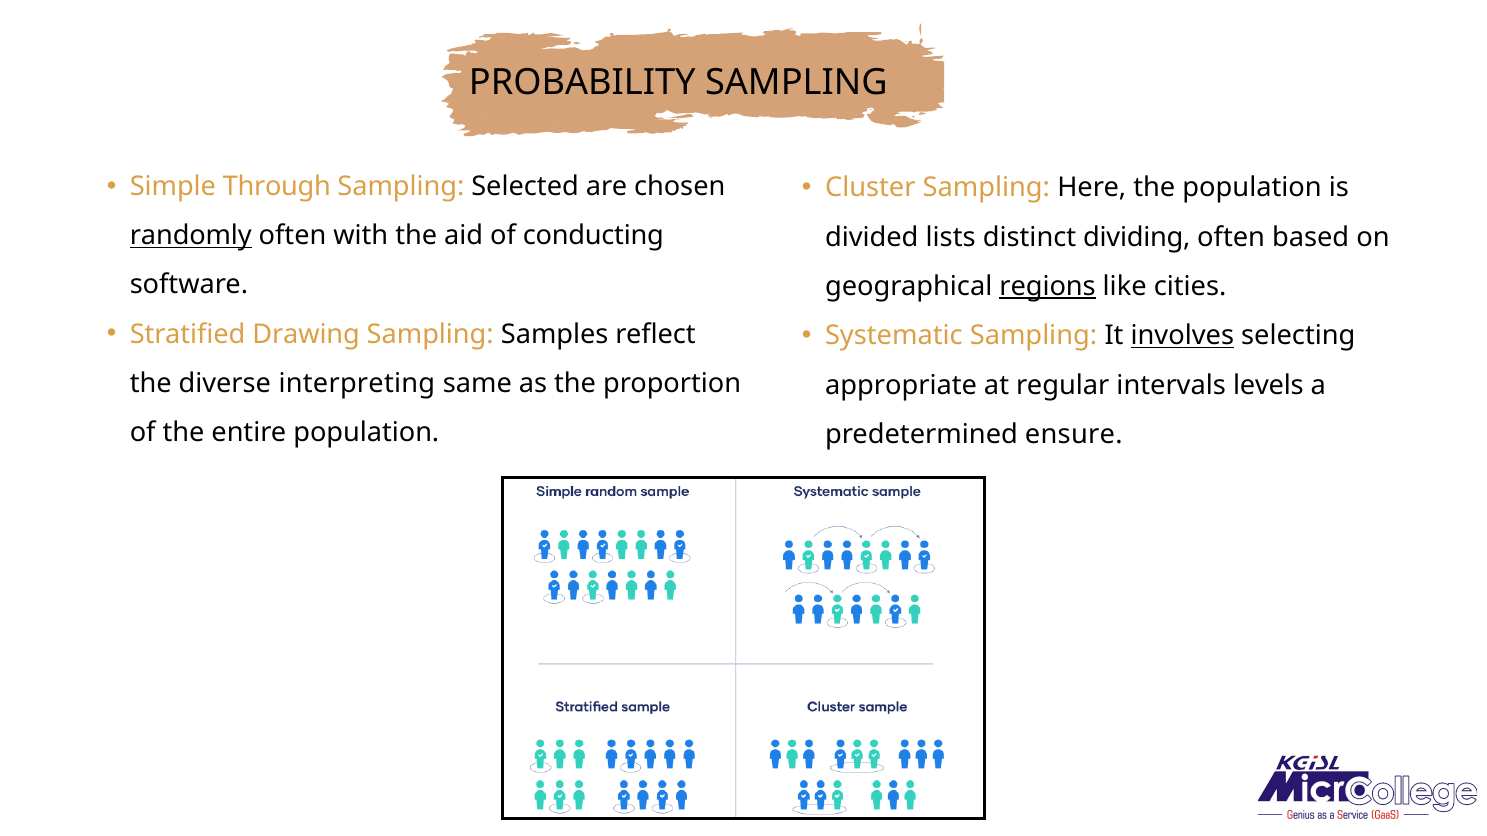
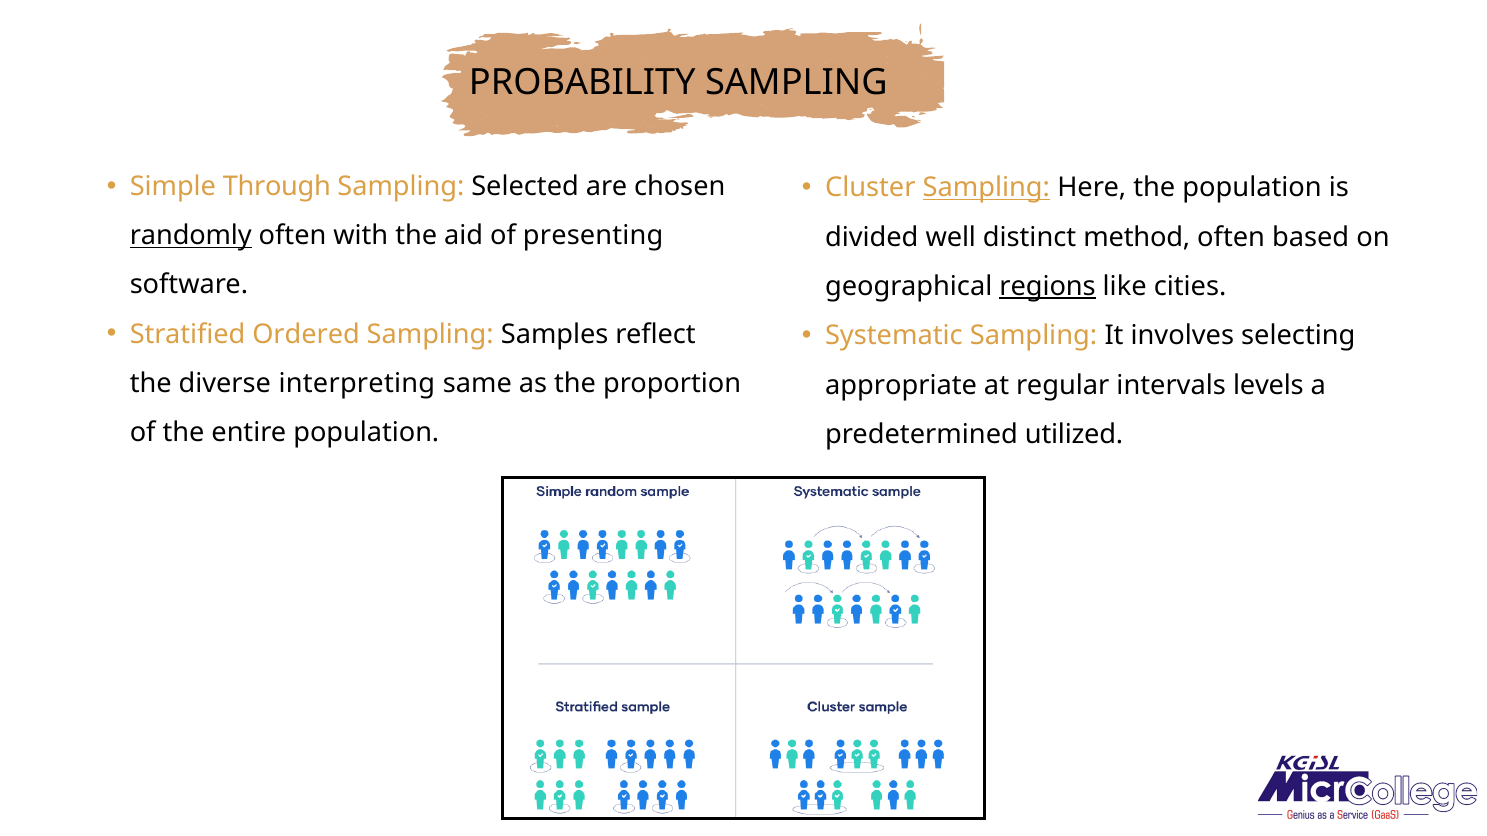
Sampling at (986, 188) underline: none -> present
conducting: conducting -> presenting
lists: lists -> well
dividing: dividing -> method
Drawing: Drawing -> Ordered
involves underline: present -> none
ensure: ensure -> utilized
